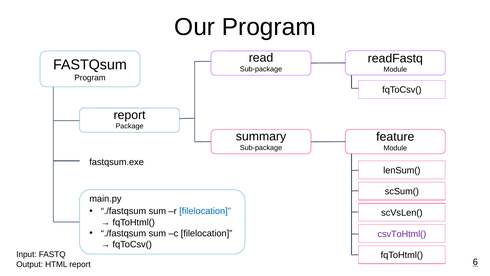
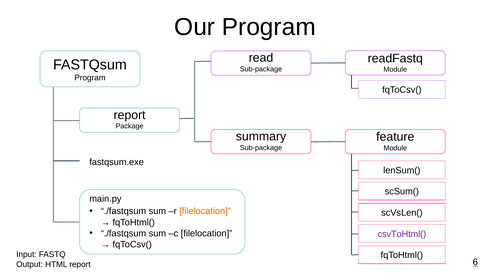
filelocation at (205, 211) colour: blue -> orange
